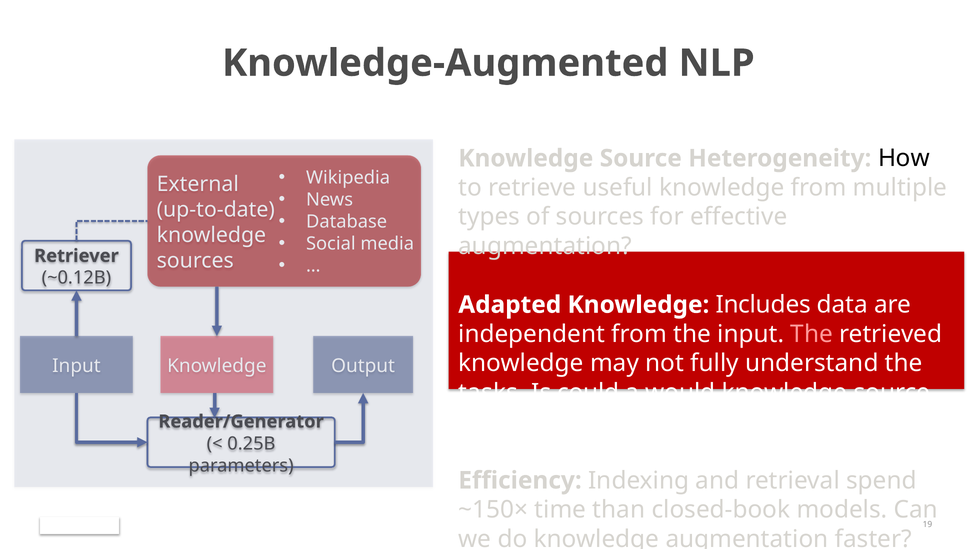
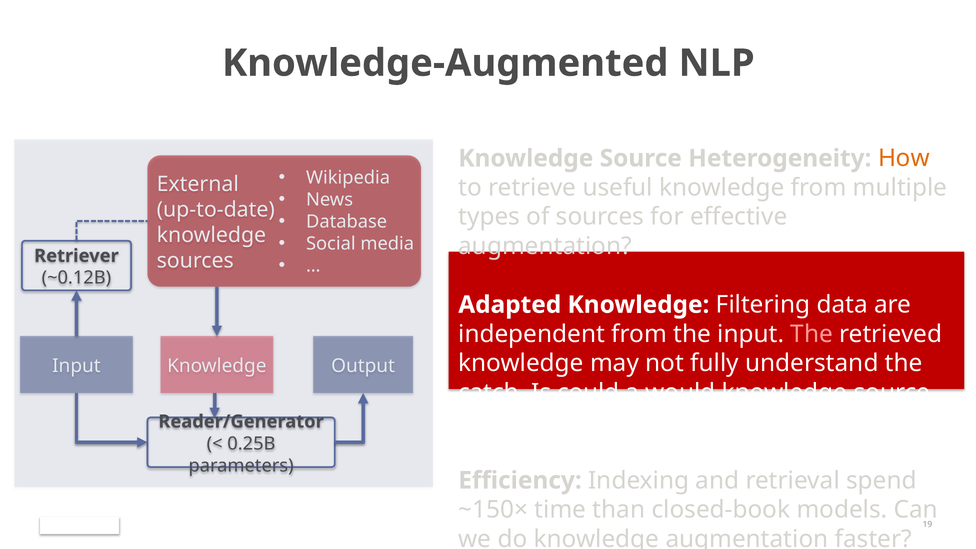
How colour: black -> orange
Includes: Includes -> Filtering
tasks: tasks -> catch
